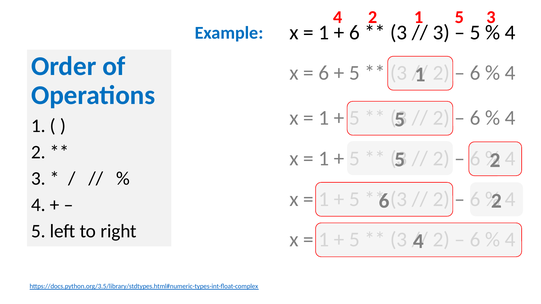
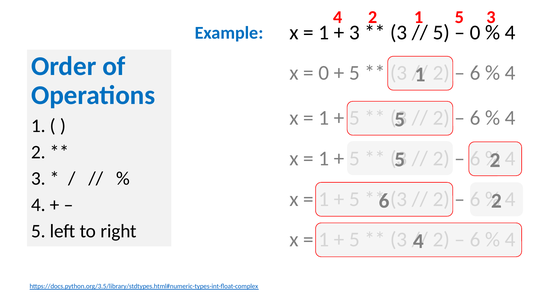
6 at (354, 33): 6 -> 3
3 at (441, 33): 3 -> 5
5 at (475, 33): 5 -> 0
6 at (324, 73): 6 -> 0
